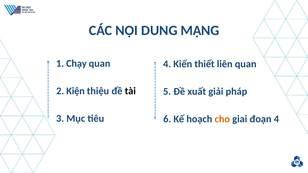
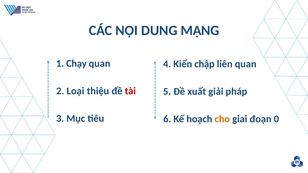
thiết: thiết -> chập
Kiện: Kiện -> Loại
tài colour: black -> red
đoạn 4: 4 -> 0
